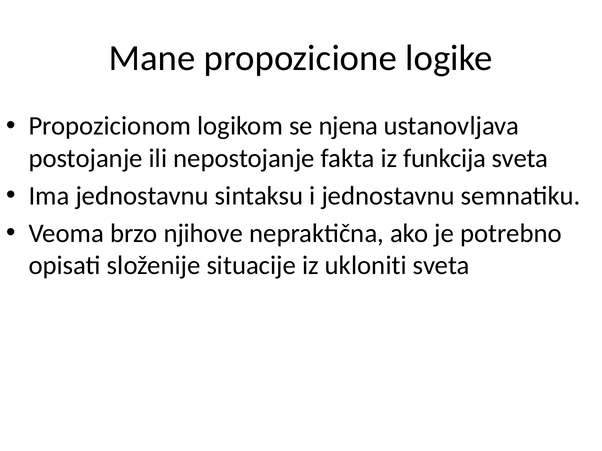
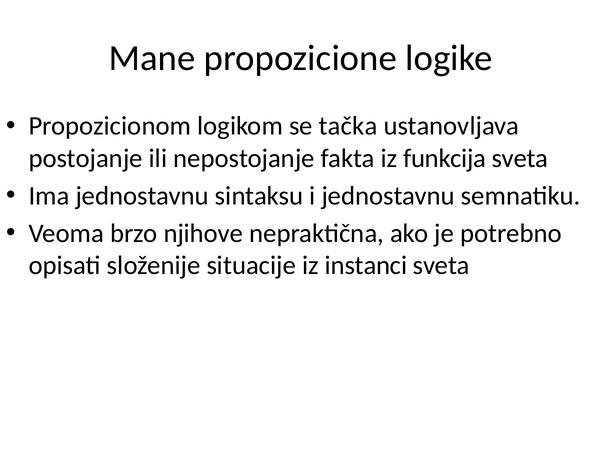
njena: njena -> tačka
ukloniti: ukloniti -> instanci
